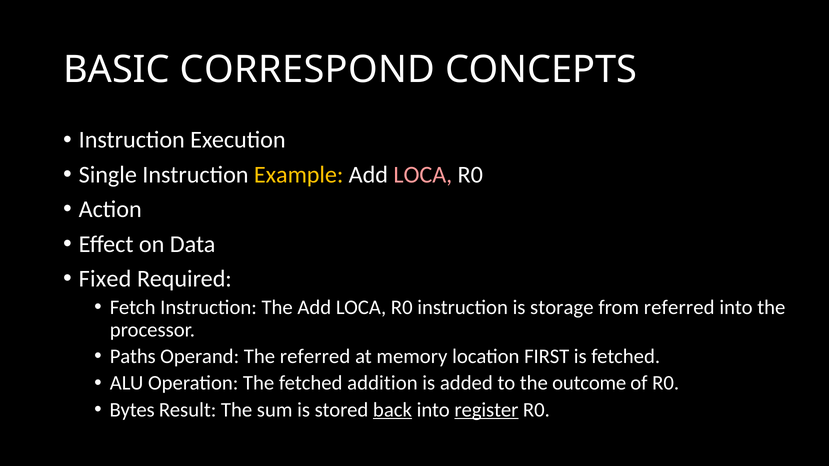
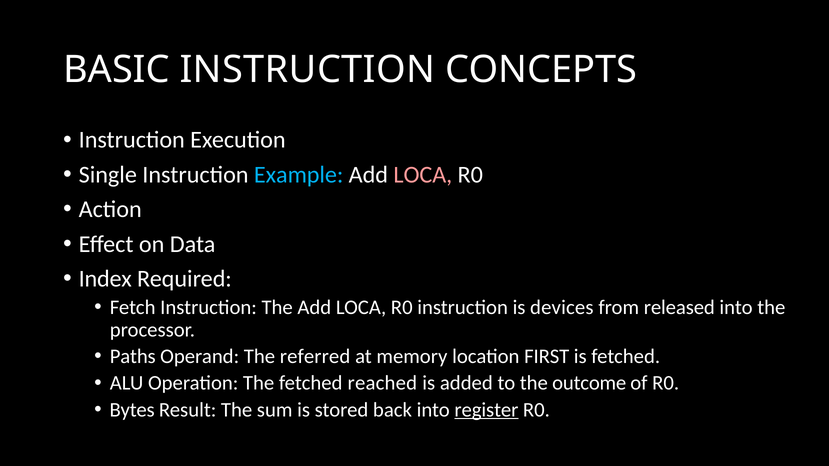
BASIC CORRESPOND: CORRESPOND -> INSTRUCTION
Example colour: yellow -> light blue
Fixed: Fixed -> Index
storage: storage -> devices
from referred: referred -> released
addition: addition -> reached
back underline: present -> none
